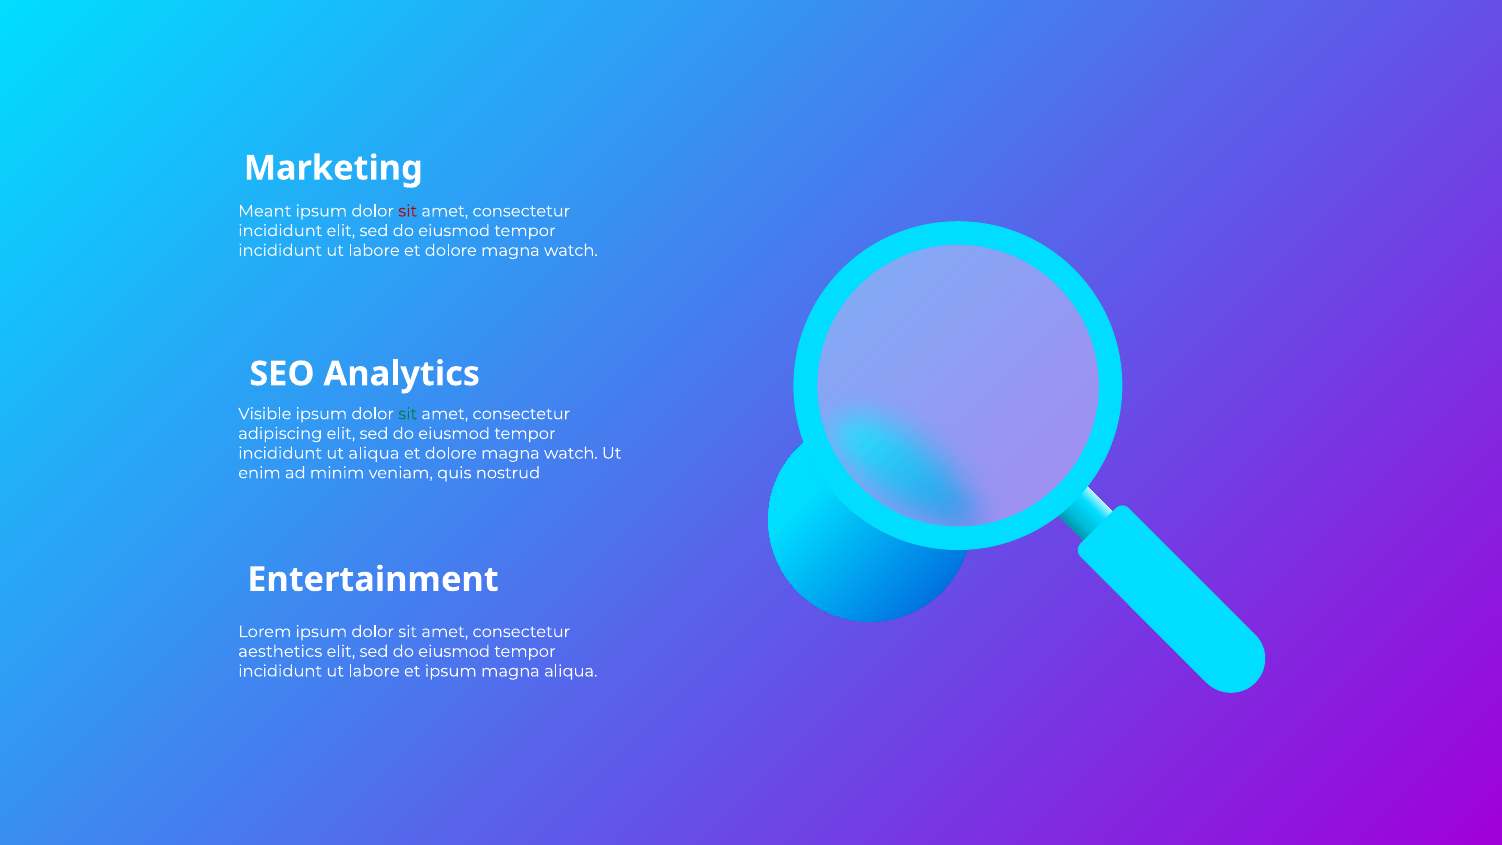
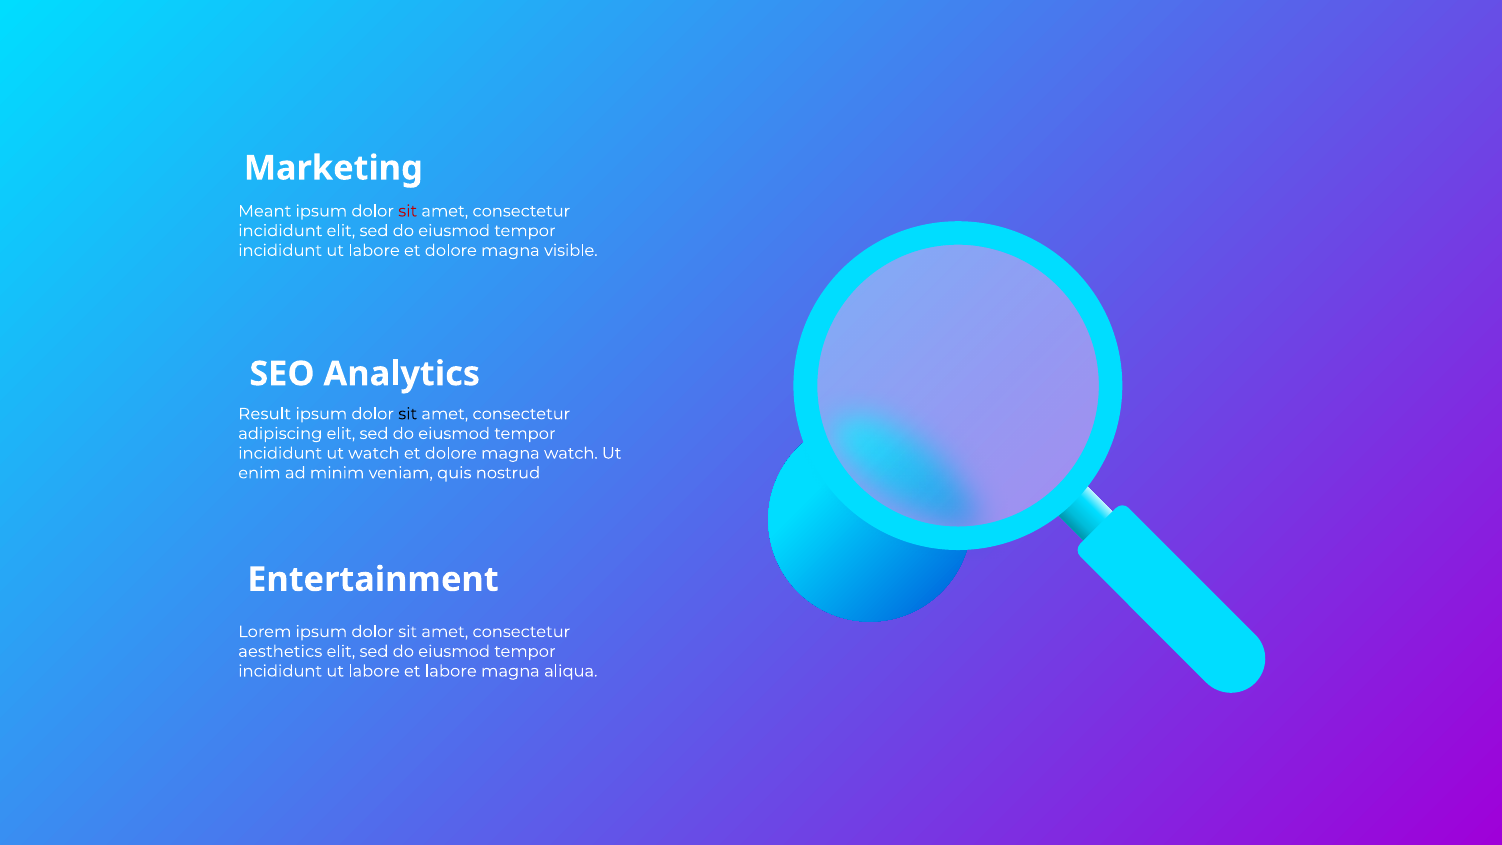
watch at (571, 250): watch -> visible
Visible: Visible -> Result
sit at (408, 414) colour: green -> black
ut aliqua: aliqua -> watch
et ipsum: ipsum -> labore
